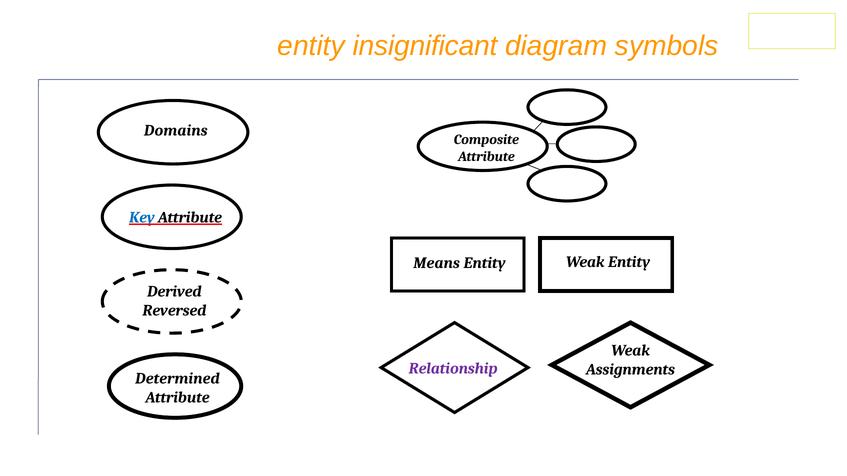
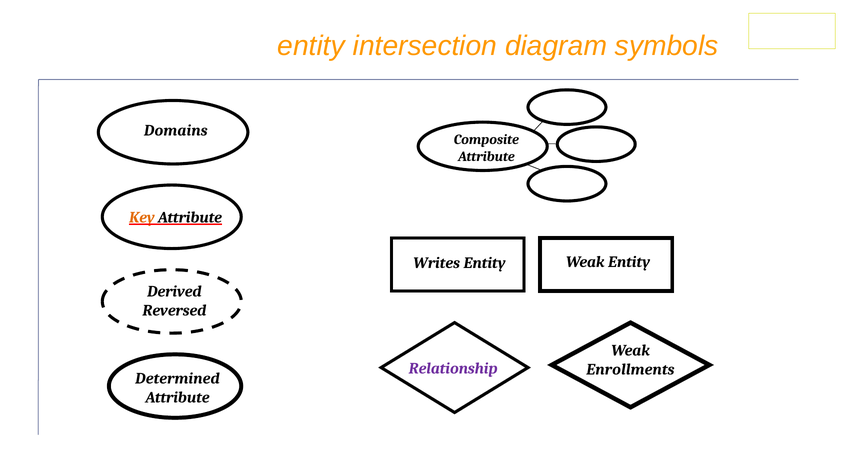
insignificant: insignificant -> intersection
Key colour: blue -> orange
Means: Means -> Writes
Assignments: Assignments -> Enrollments
